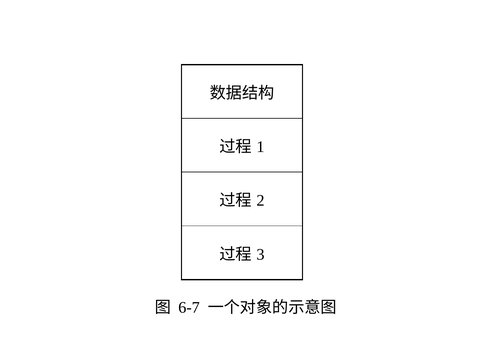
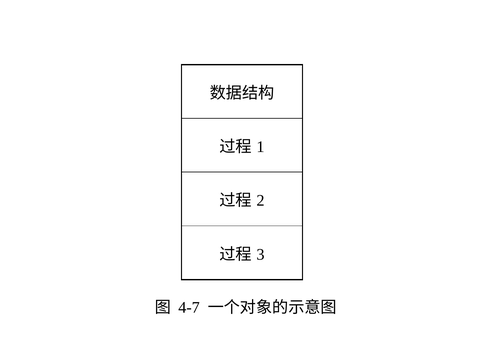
6-7: 6-7 -> 4-7
